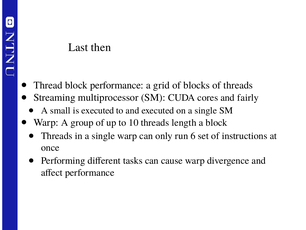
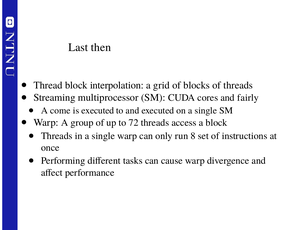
block performance: performance -> interpolation
small: small -> come
10: 10 -> 72
length: length -> access
6: 6 -> 8
